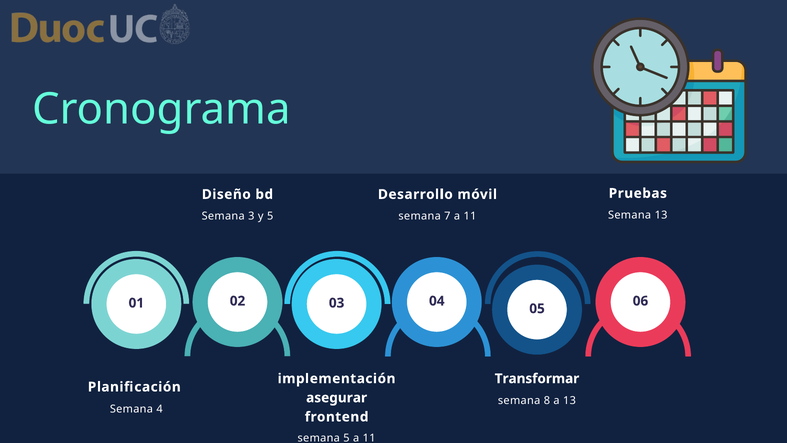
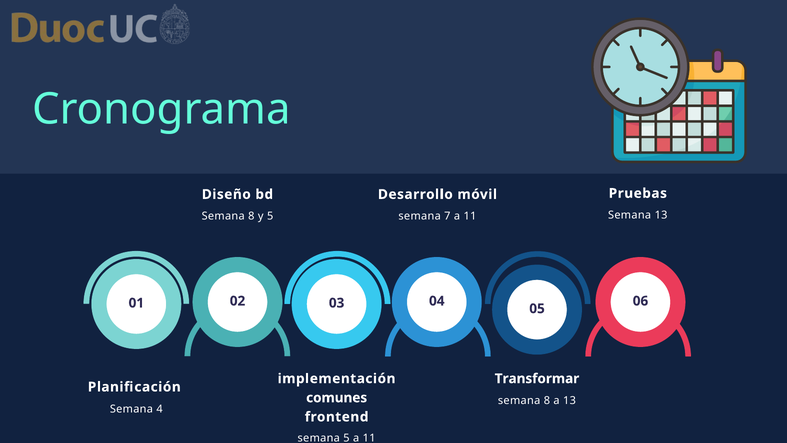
3 at (251, 216): 3 -> 8
asegurar: asegurar -> comunes
